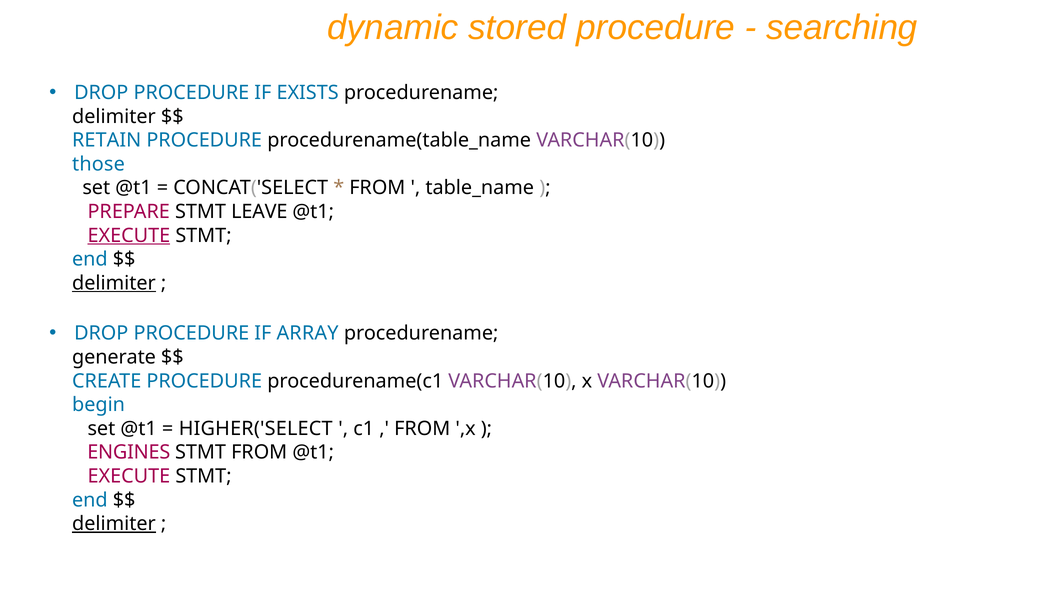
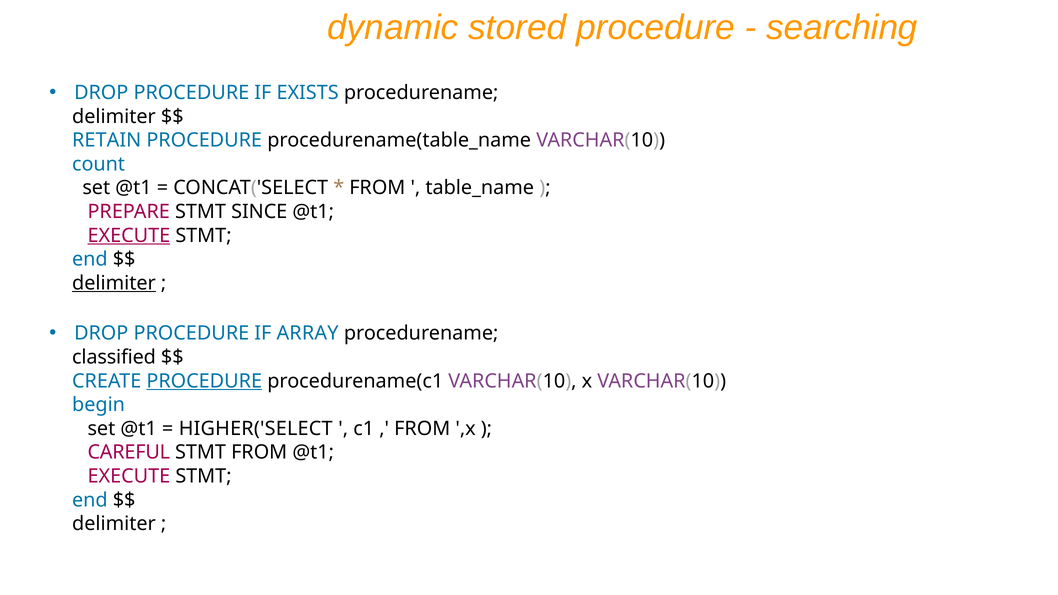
those: those -> count
LEAVE: LEAVE -> SINCE
generate: generate -> classified
PROCEDURE at (204, 381) underline: none -> present
ENGINES: ENGINES -> CAREFUL
delimiter at (114, 524) underline: present -> none
